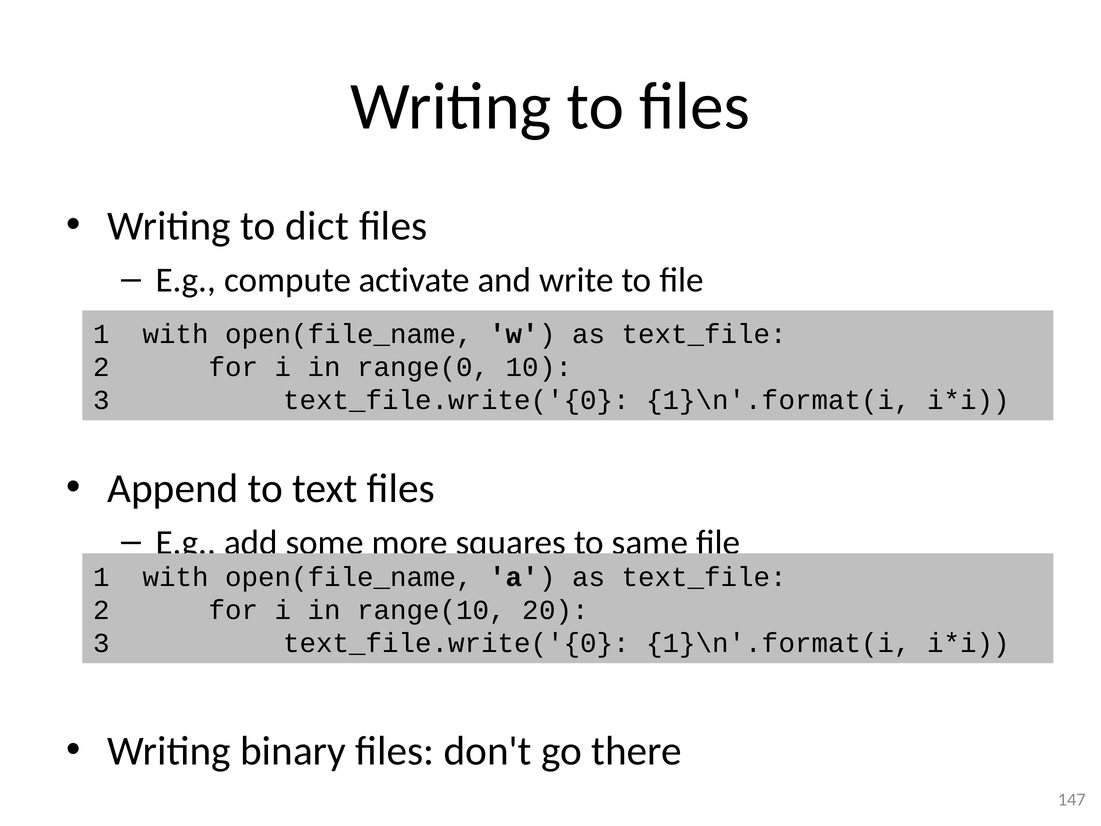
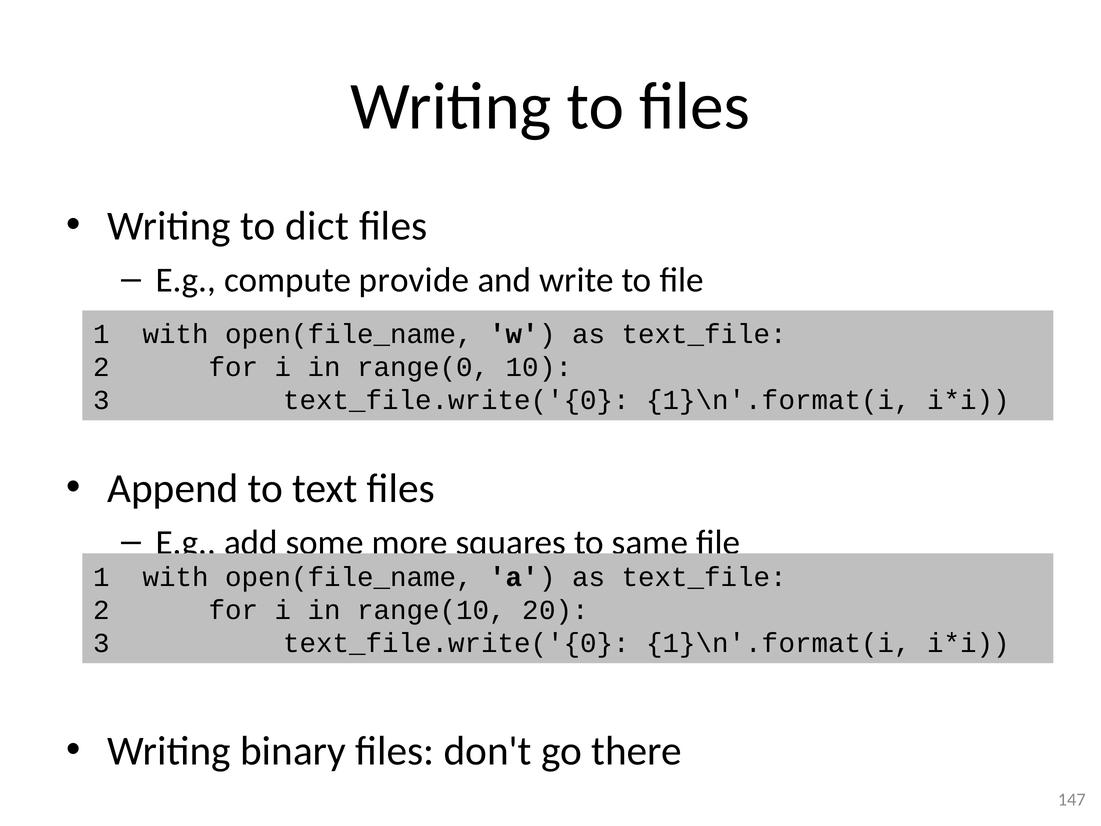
activate: activate -> provide
